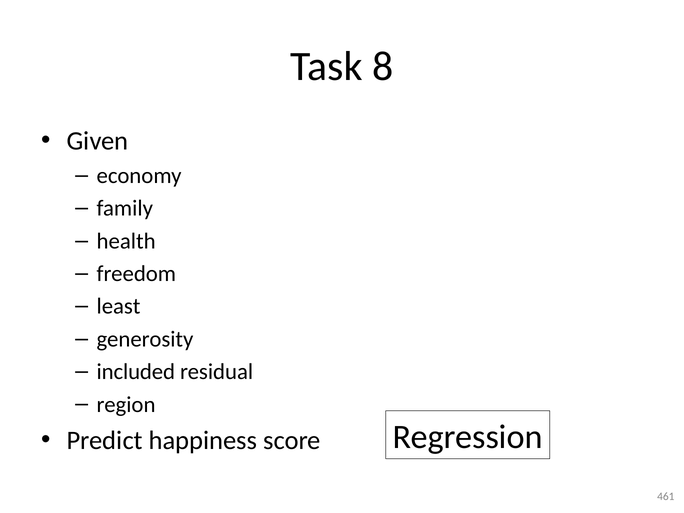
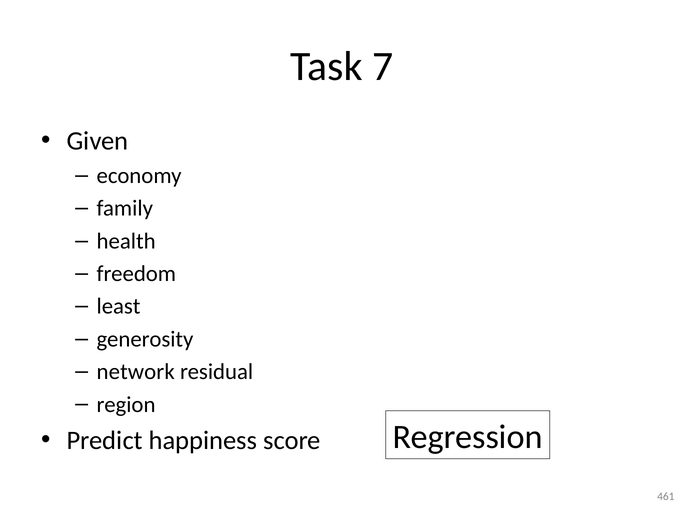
8: 8 -> 7
included: included -> network
